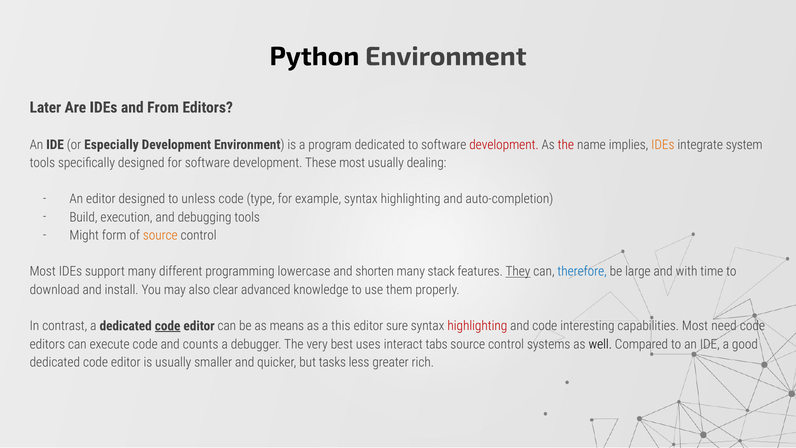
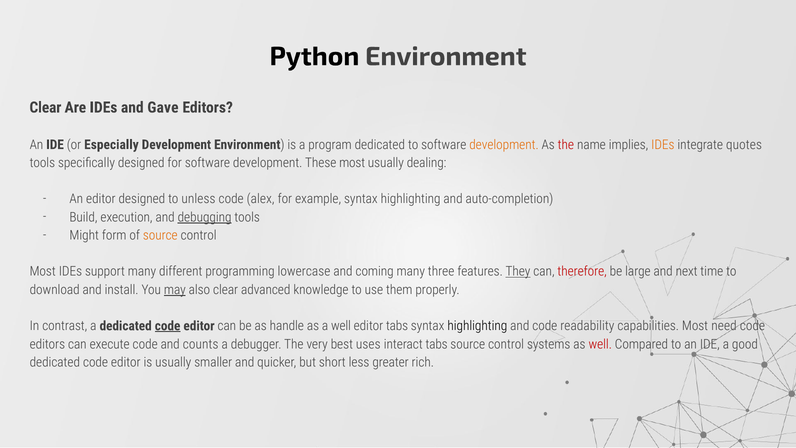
Later at (45, 107): Later -> Clear
From: From -> Gave
development at (504, 145) colour: red -> orange
system: system -> quotes
type: type -> alex
debugging underline: none -> present
shorten: shorten -> coming
stack: stack -> three
therefore colour: blue -> red
with: with -> next
may underline: none -> present
means: means -> handle
a this: this -> well
editor sure: sure -> tabs
highlighting at (477, 326) colour: red -> black
interesting: interesting -> readability
well at (600, 344) colour: black -> red
tasks: tasks -> short
